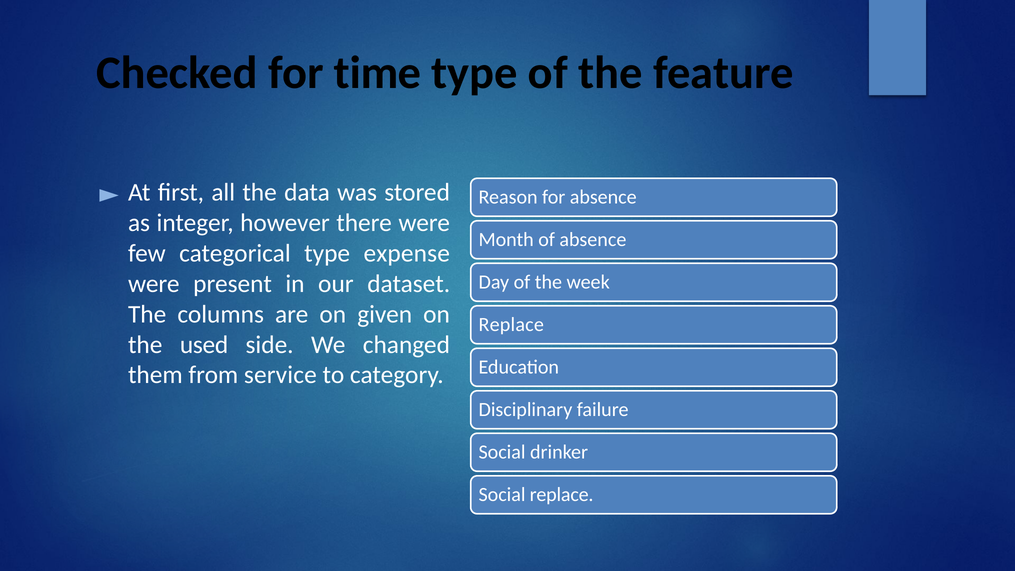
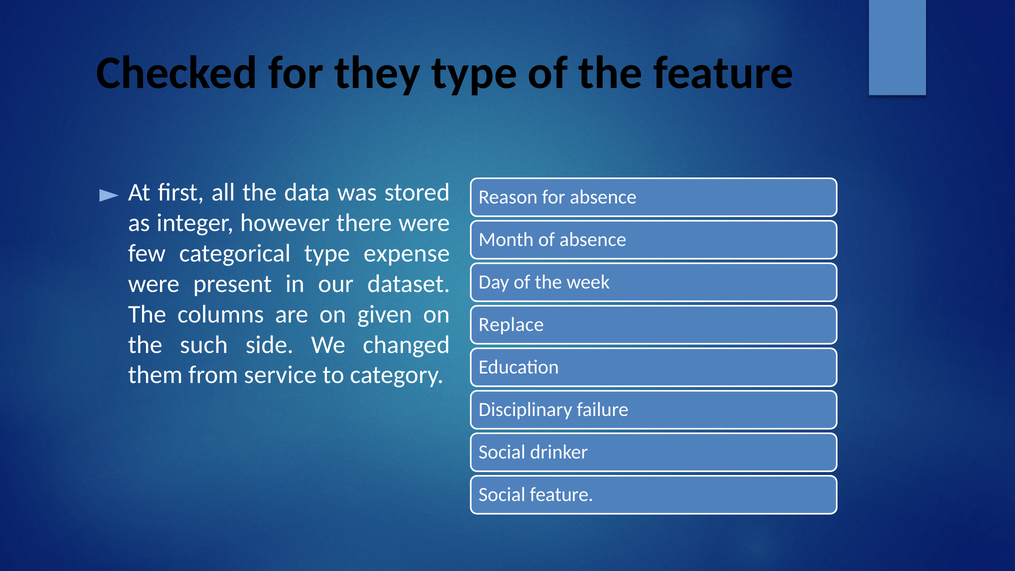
time: time -> they
used: used -> such
Social replace: replace -> feature
